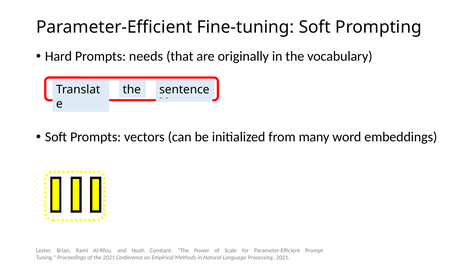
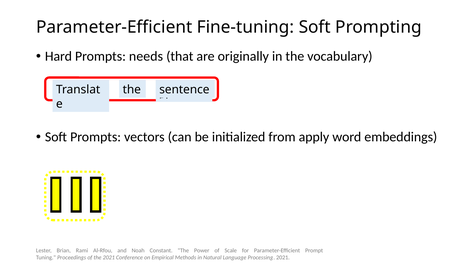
many: many -> apply
